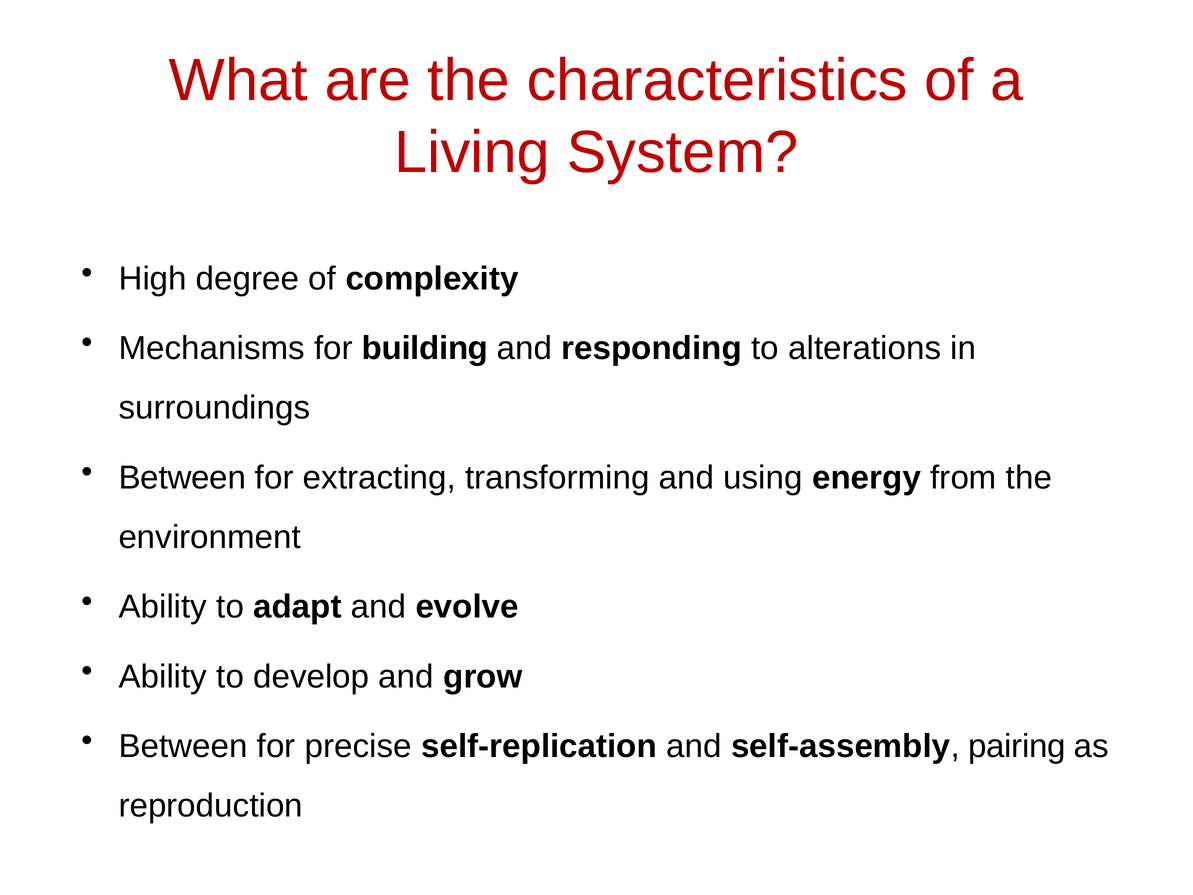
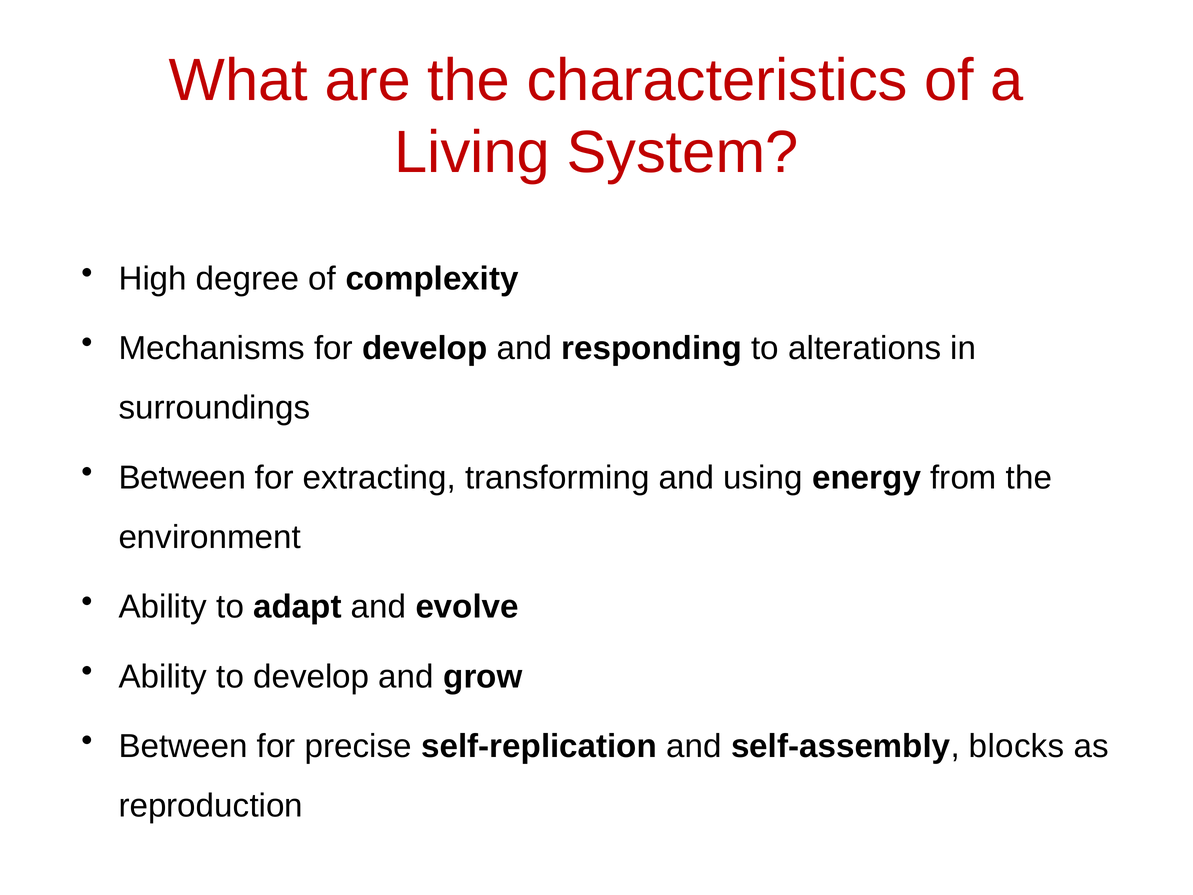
for building: building -> develop
pairing: pairing -> blocks
